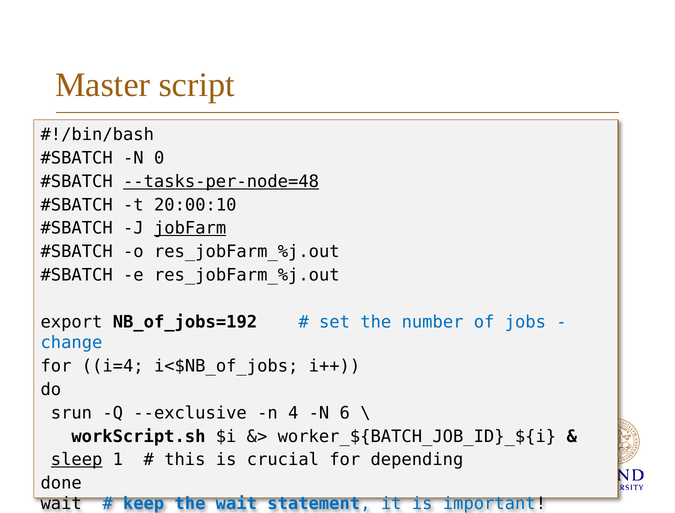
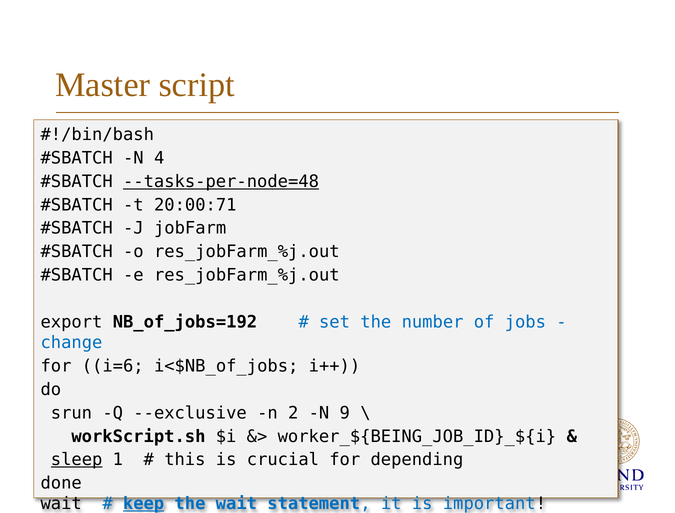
0: 0 -> 4
20:00:10: 20:00:10 -> 20:00:71
jobFarm underline: present -> none
i=4: i=4 -> i=6
4: 4 -> 2
6: 6 -> 9
worker_${BATCH_JOB_ID}_${i: worker_${BATCH_JOB_ID}_${i -> worker_${BEING_JOB_ID}_${i
keep underline: none -> present
